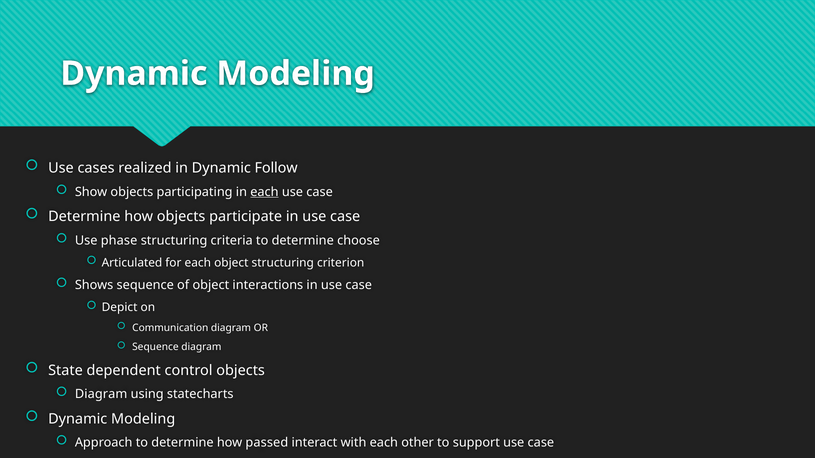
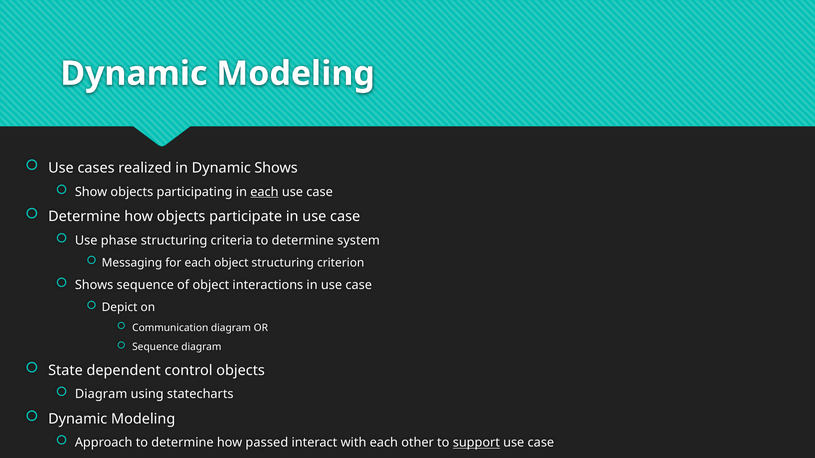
Dynamic Follow: Follow -> Shows
choose: choose -> system
Articulated: Articulated -> Messaging
support underline: none -> present
